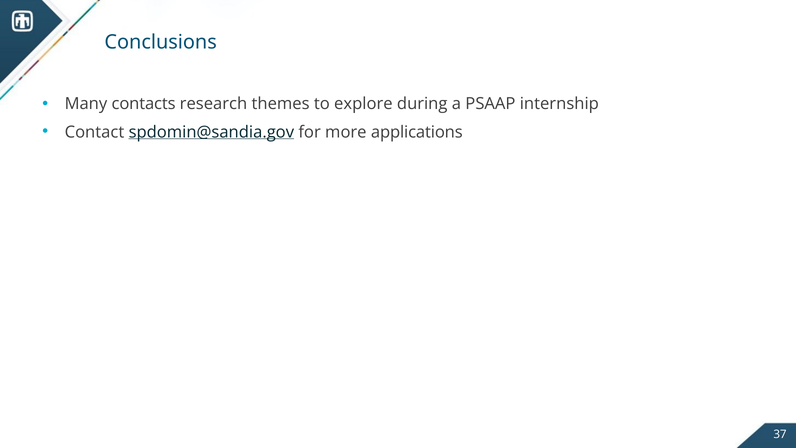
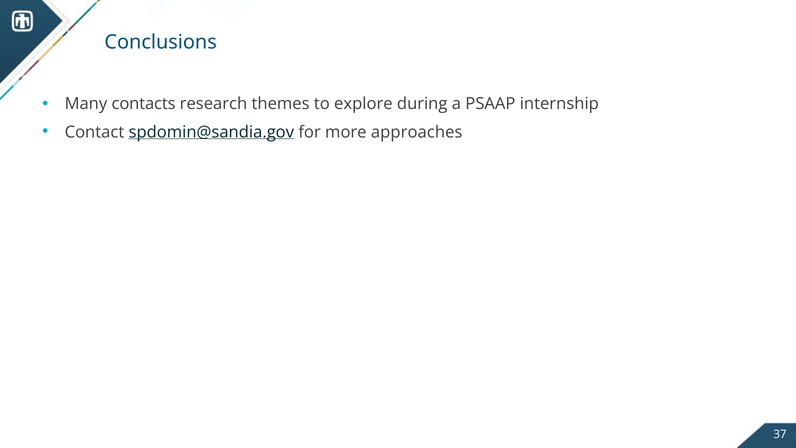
applications: applications -> approaches
